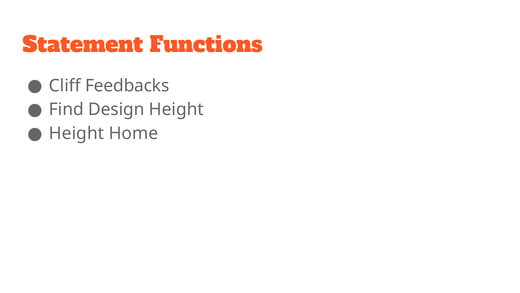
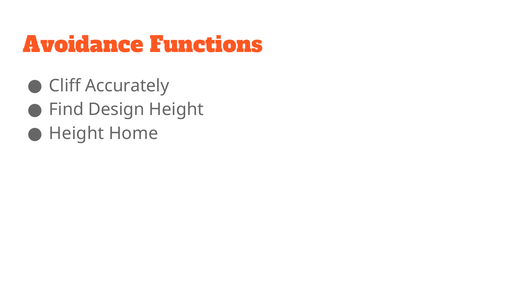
Statement: Statement -> Avoidance
Feedbacks: Feedbacks -> Accurately
